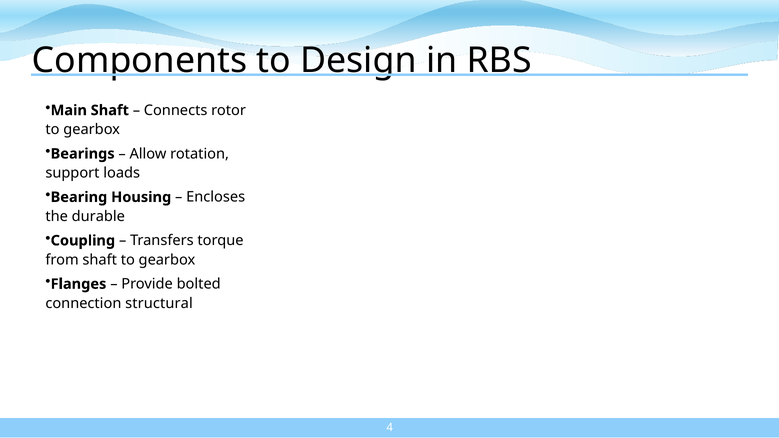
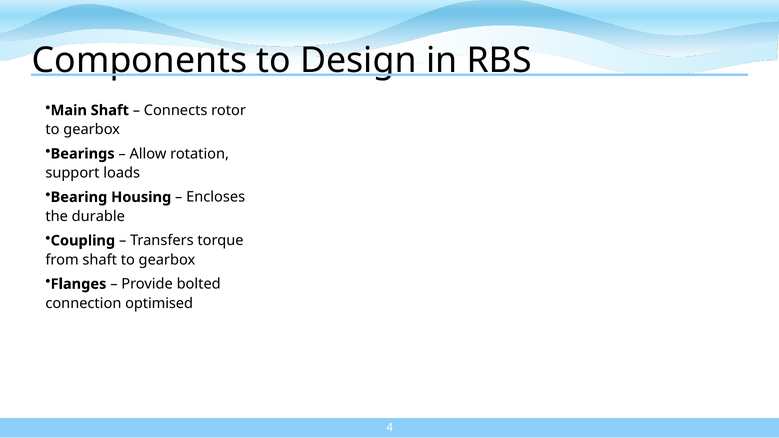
structural: structural -> optimised
